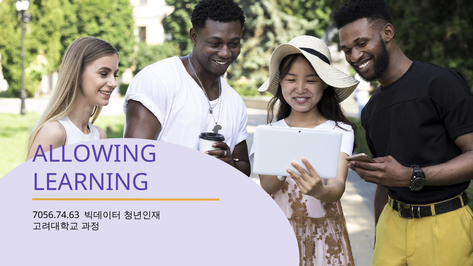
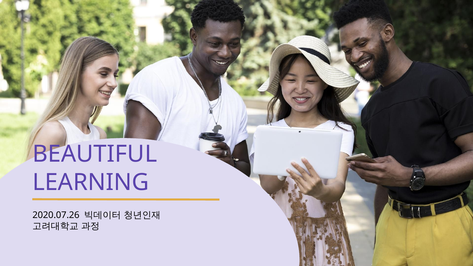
ALLOWING: ALLOWING -> BEAUTIFUL
7056.74.63: 7056.74.63 -> 2020.07.26
